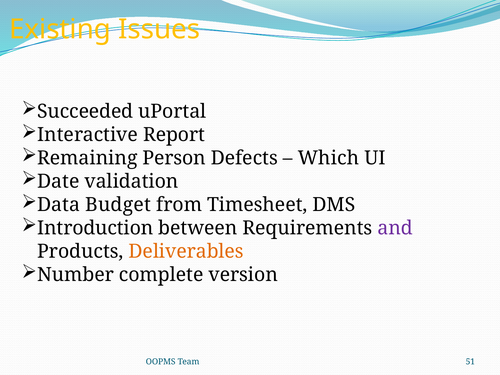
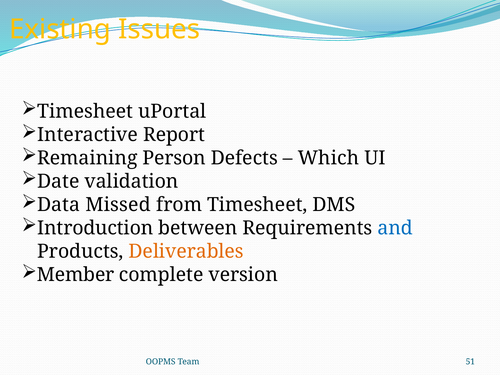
Succeeded at (85, 111): Succeeded -> Timesheet
Budget: Budget -> Missed
and colour: purple -> blue
Number: Number -> Member
